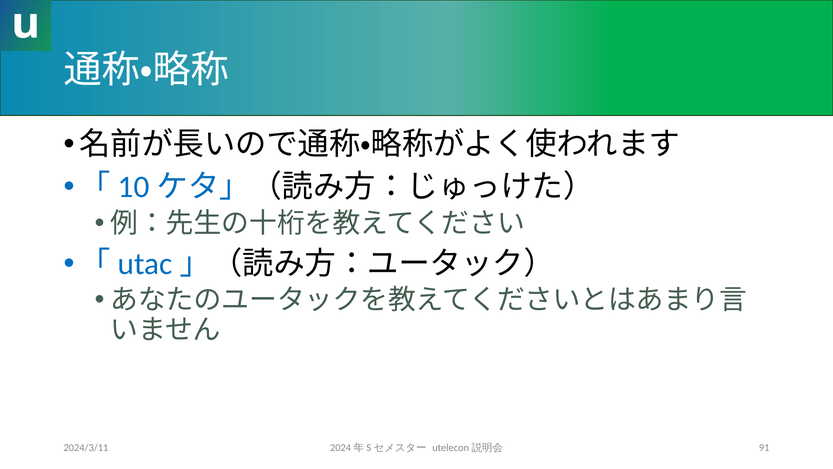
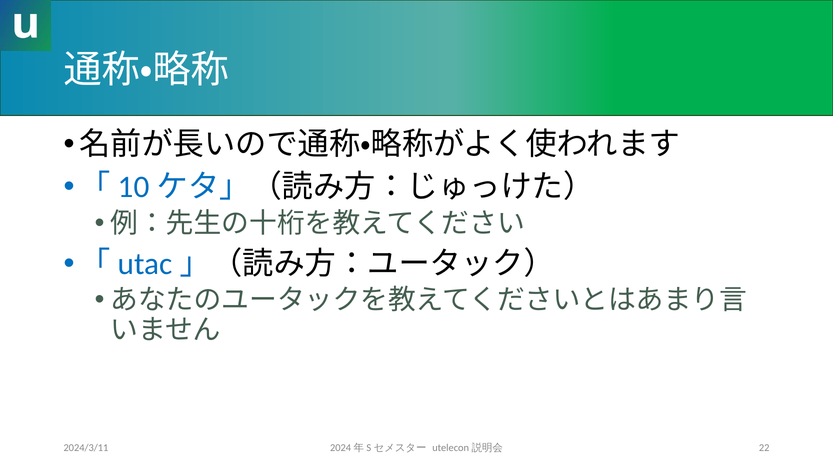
91: 91 -> 22
